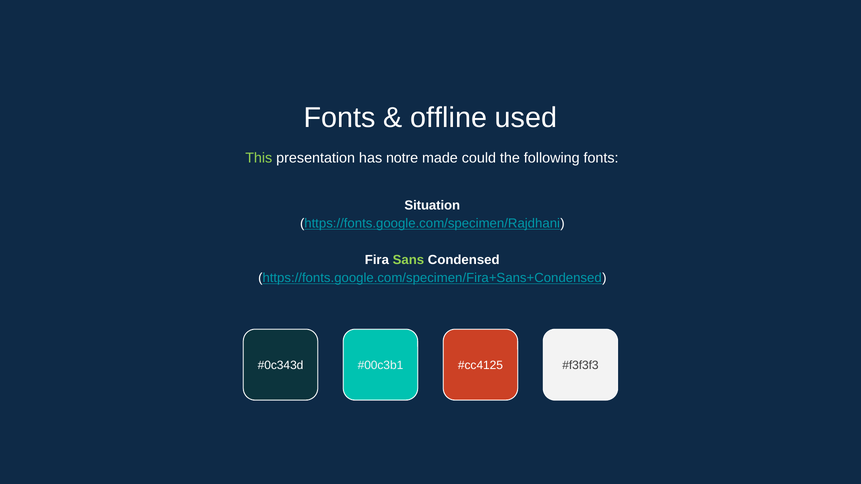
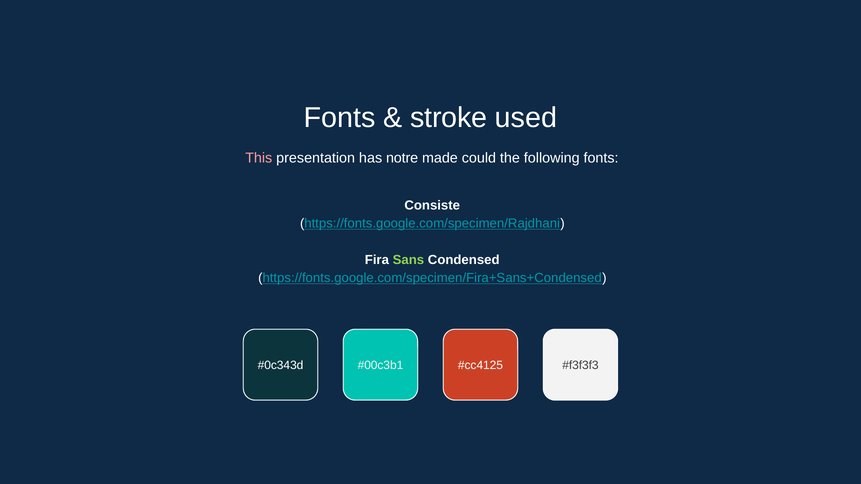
offline: offline -> stroke
This colour: light green -> pink
Situation: Situation -> Consiste
